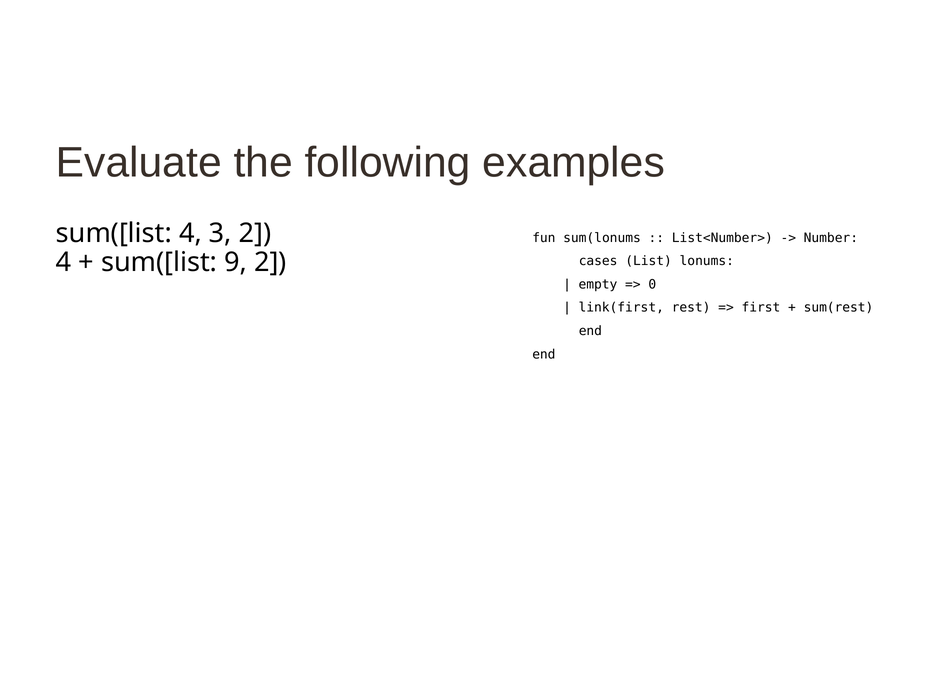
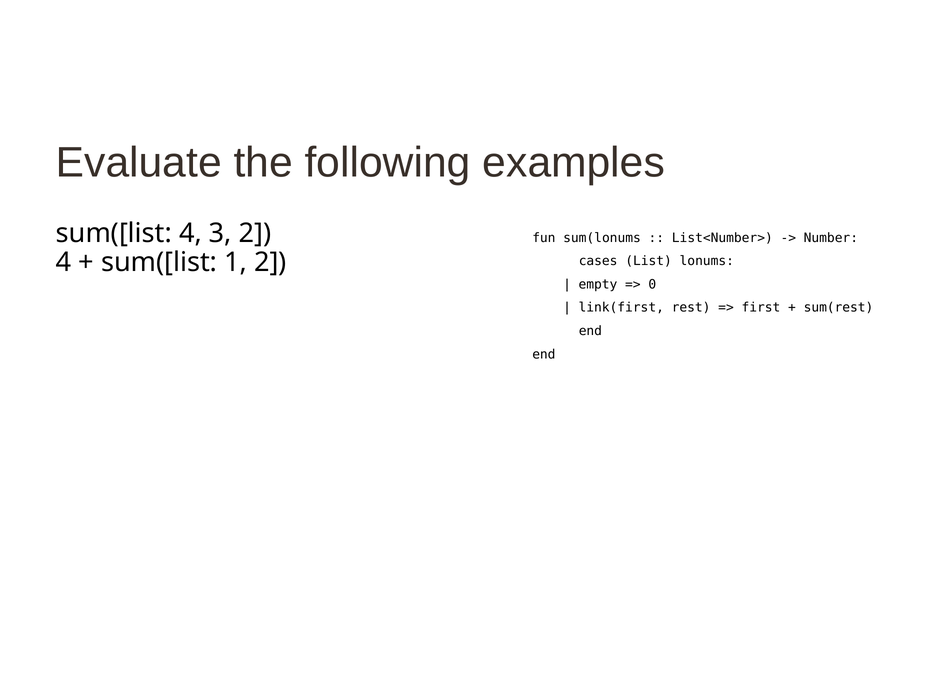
9: 9 -> 1
